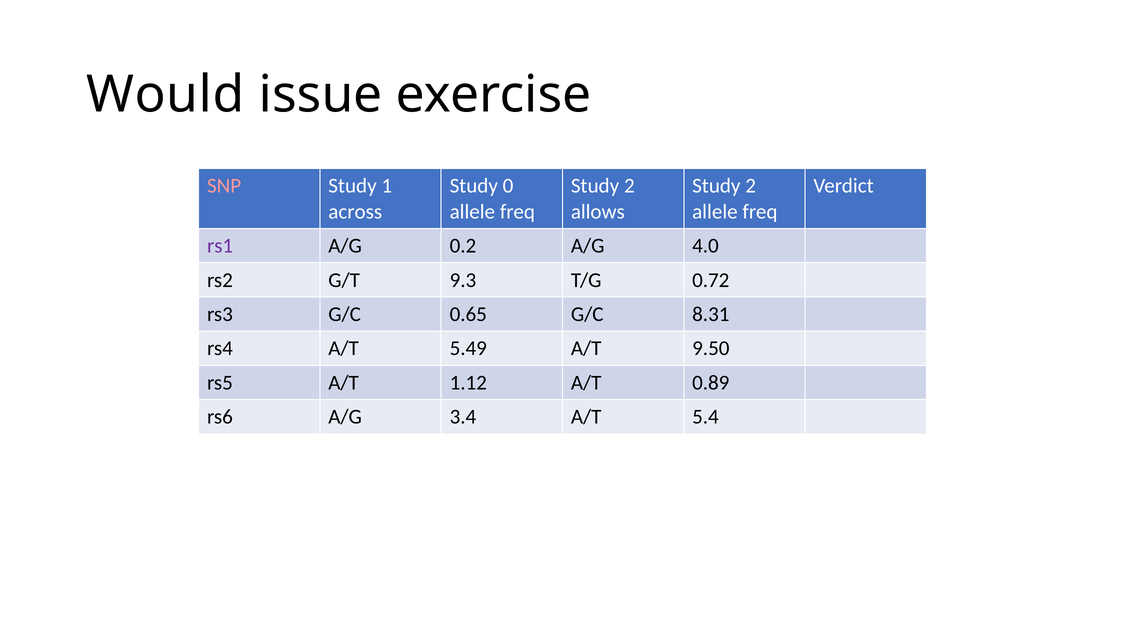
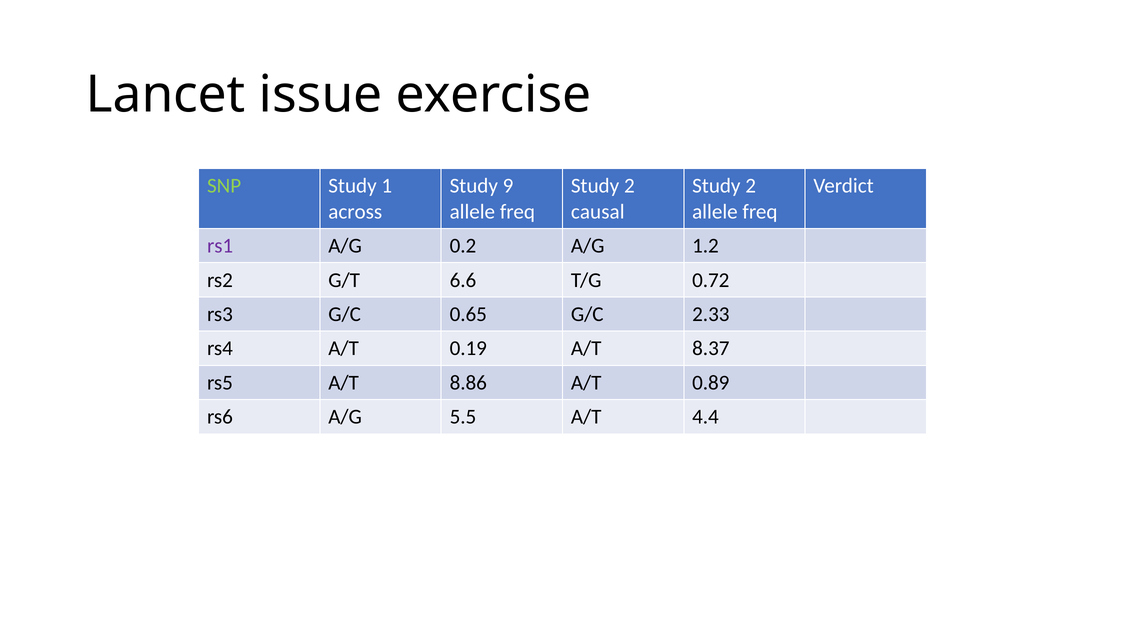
Would: Would -> Lancet
SNP colour: pink -> light green
0: 0 -> 9
allows: allows -> causal
4.0: 4.0 -> 1.2
9.3: 9.3 -> 6.6
8.31: 8.31 -> 2.33
5.49: 5.49 -> 0.19
9.50: 9.50 -> 8.37
1.12: 1.12 -> 8.86
3.4: 3.4 -> 5.5
5.4: 5.4 -> 4.4
